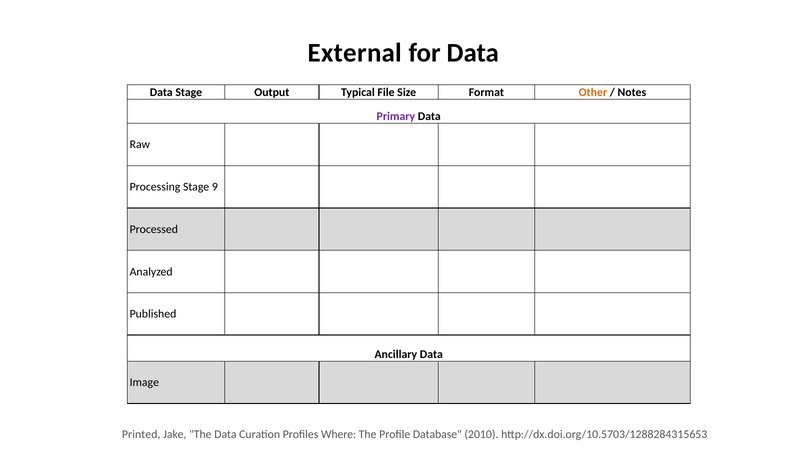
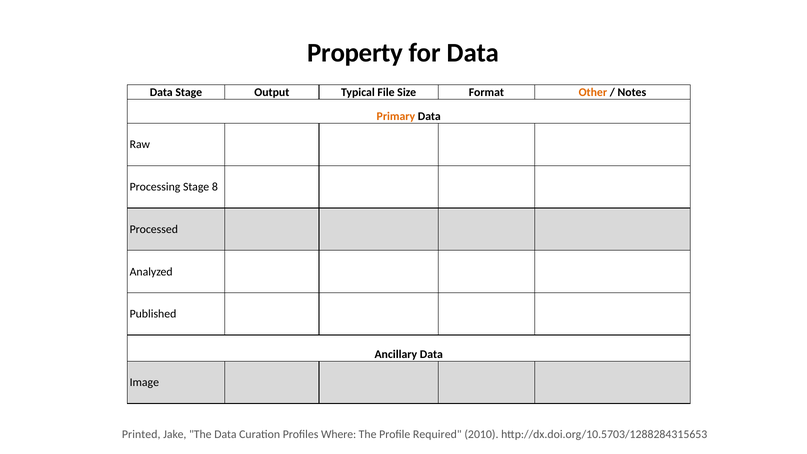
External: External -> Property
Primary colour: purple -> orange
9: 9 -> 8
Database: Database -> Required
